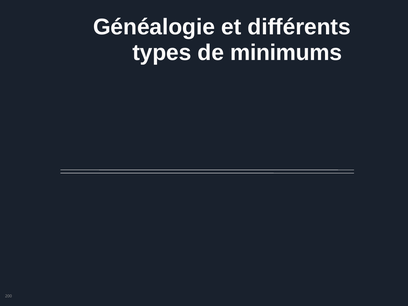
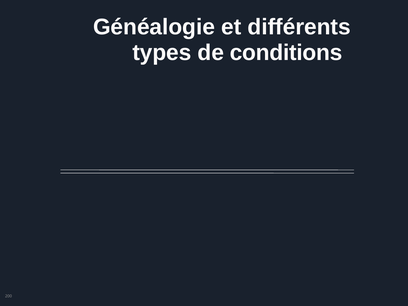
minimums: minimums -> conditions
